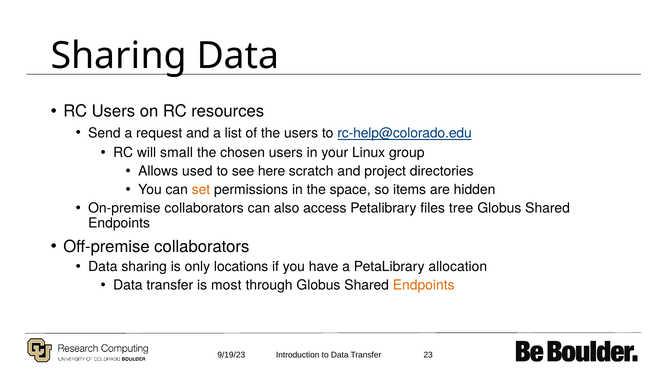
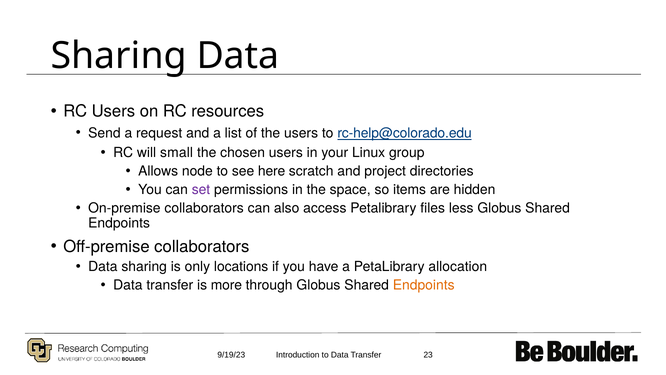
used: used -> node
set colour: orange -> purple
tree: tree -> less
most: most -> more
